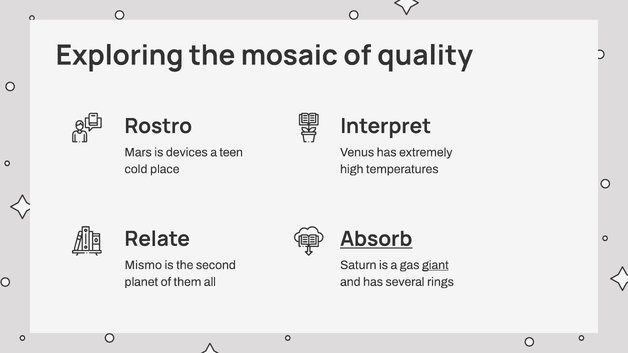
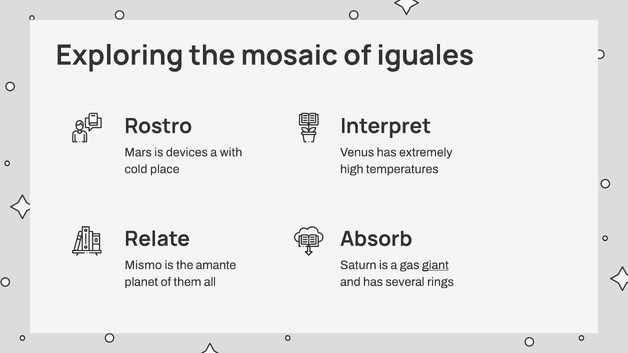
quality: quality -> iguales
teen: teen -> with
Absorb underline: present -> none
second: second -> amante
